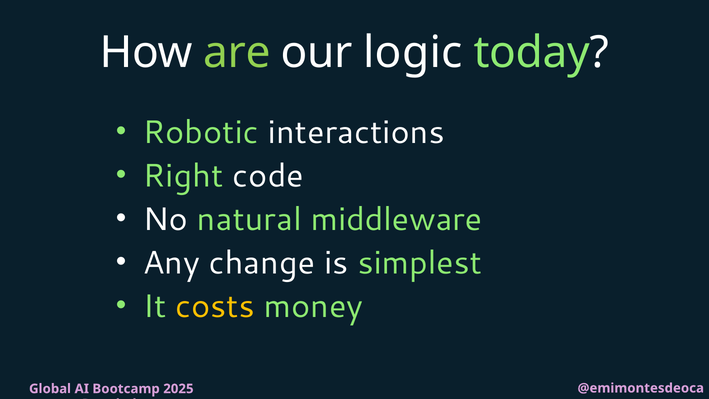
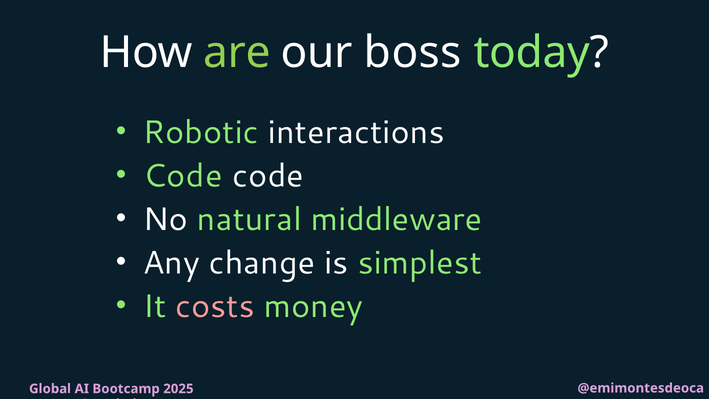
logic: logic -> boss
Right at (183, 176): Right -> Code
costs colour: yellow -> pink
